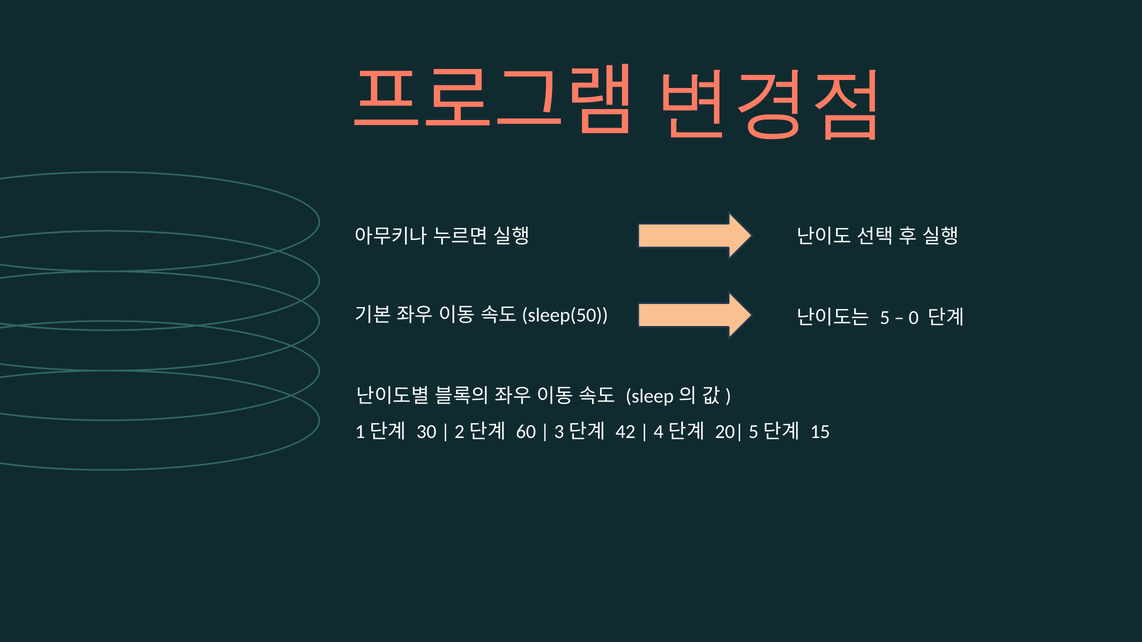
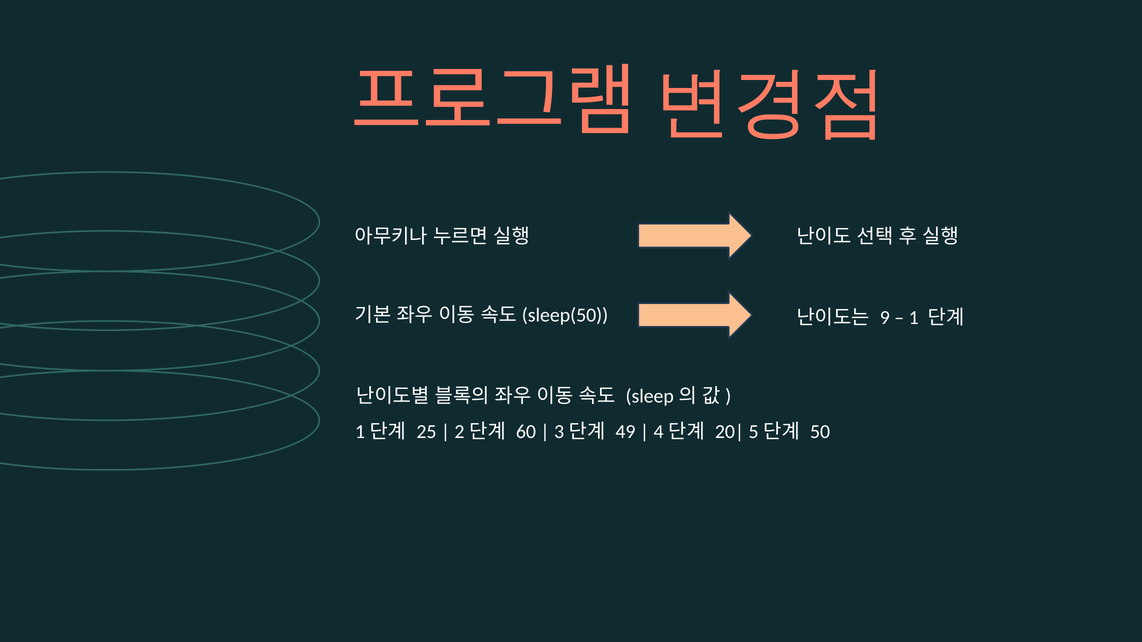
5: 5 -> 9
0: 0 -> 1
30: 30 -> 25
42: 42 -> 49
15: 15 -> 50
